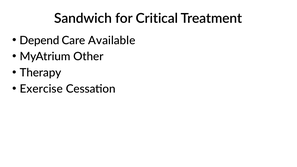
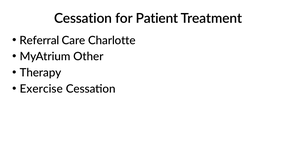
Sandwich at (83, 18): Sandwich -> Cessation
Critical: Critical -> Patient
Depend: Depend -> Referral
Available: Available -> Charlotte
